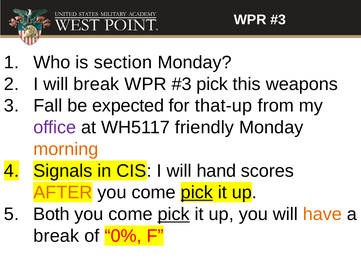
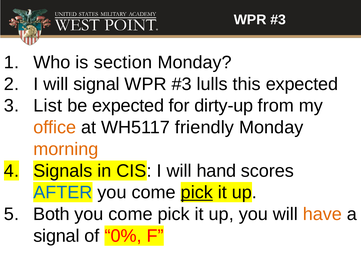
will break: break -> signal
pick at (212, 84): pick -> lulls
this weapons: weapons -> expected
Fall: Fall -> List
that-up: that-up -> dirty-up
office colour: purple -> orange
AFTER colour: orange -> blue
pick at (174, 214) underline: present -> none
break at (56, 236): break -> signal
